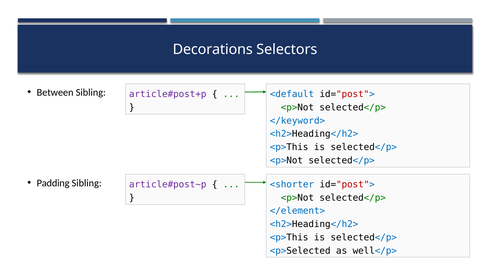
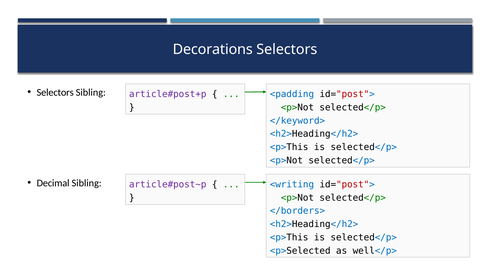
Between at (55, 92): Between -> Selectors
<default: <default -> <padding
Padding: Padding -> Decimal
<shorter: <shorter -> <writing
</element>: </element> -> </borders>
